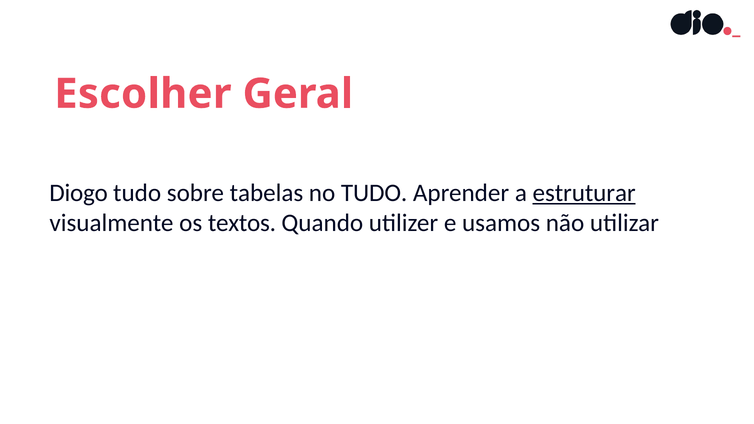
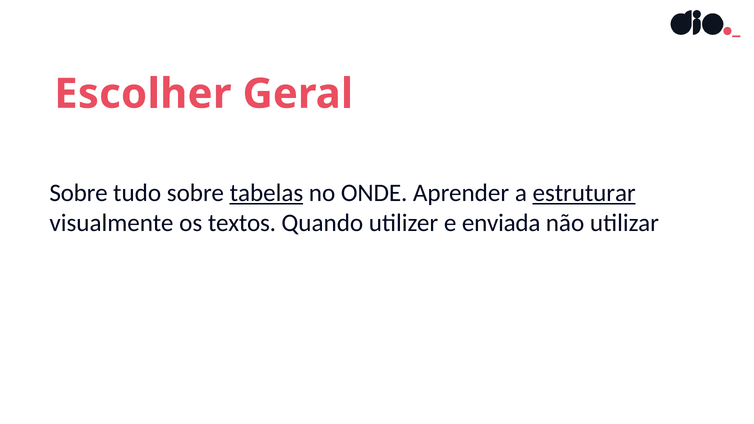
Diogo at (79, 193): Diogo -> Sobre
tabelas underline: none -> present
no TUDO: TUDO -> ONDE
usamos: usamos -> enviada
